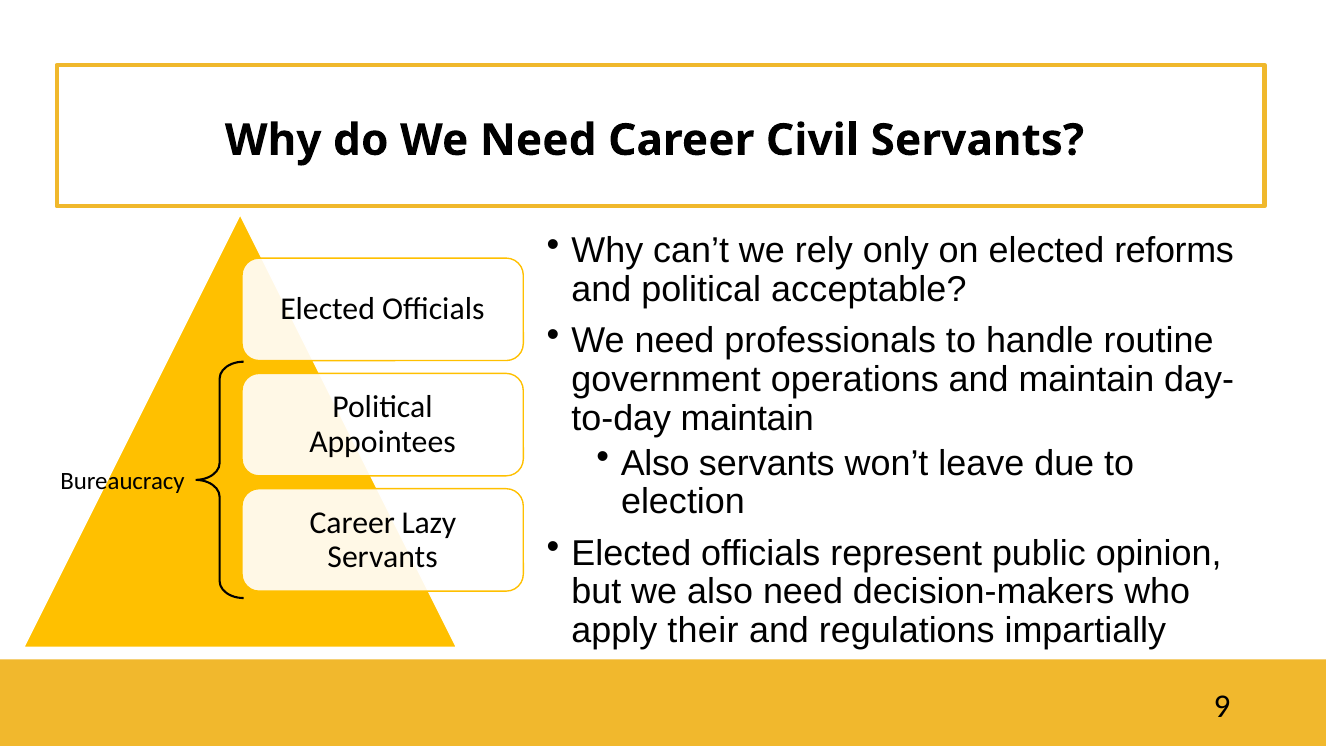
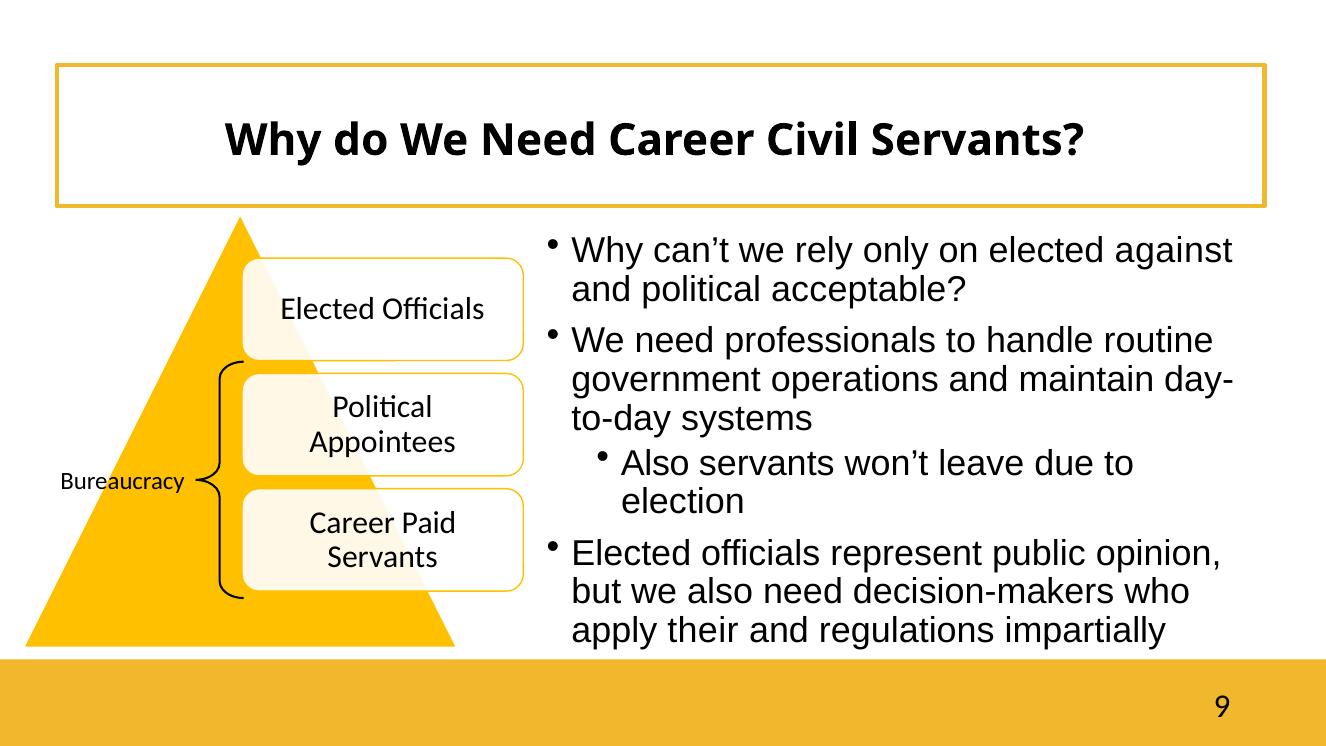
reforms: reforms -> against
maintain at (747, 418): maintain -> systems
Lazy: Lazy -> Paid
